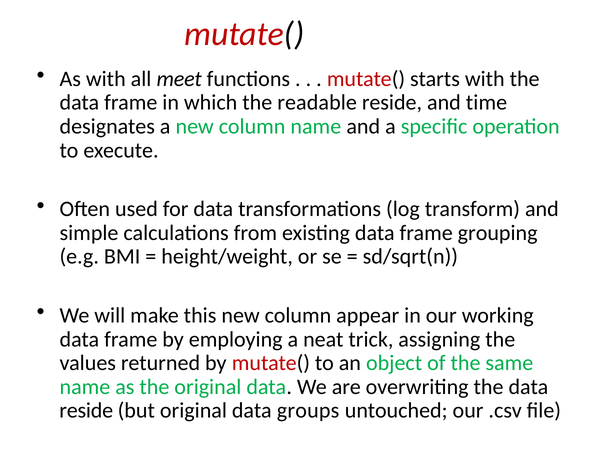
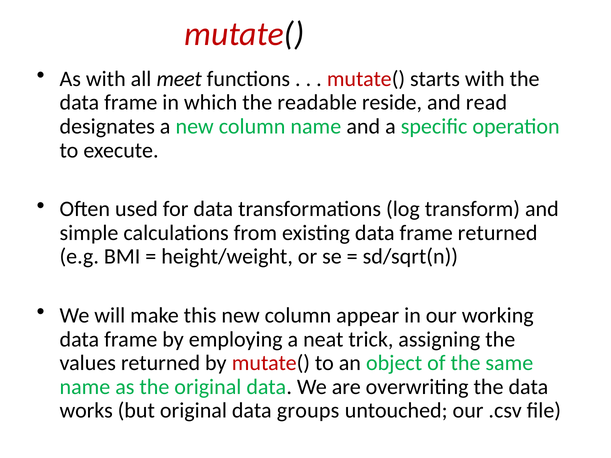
time: time -> read
frame grouping: grouping -> returned
reside at (86, 411): reside -> works
